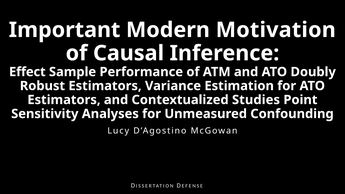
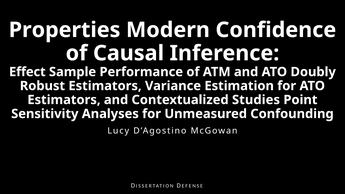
Important: Important -> Properties
Motivation: Motivation -> Confidence
